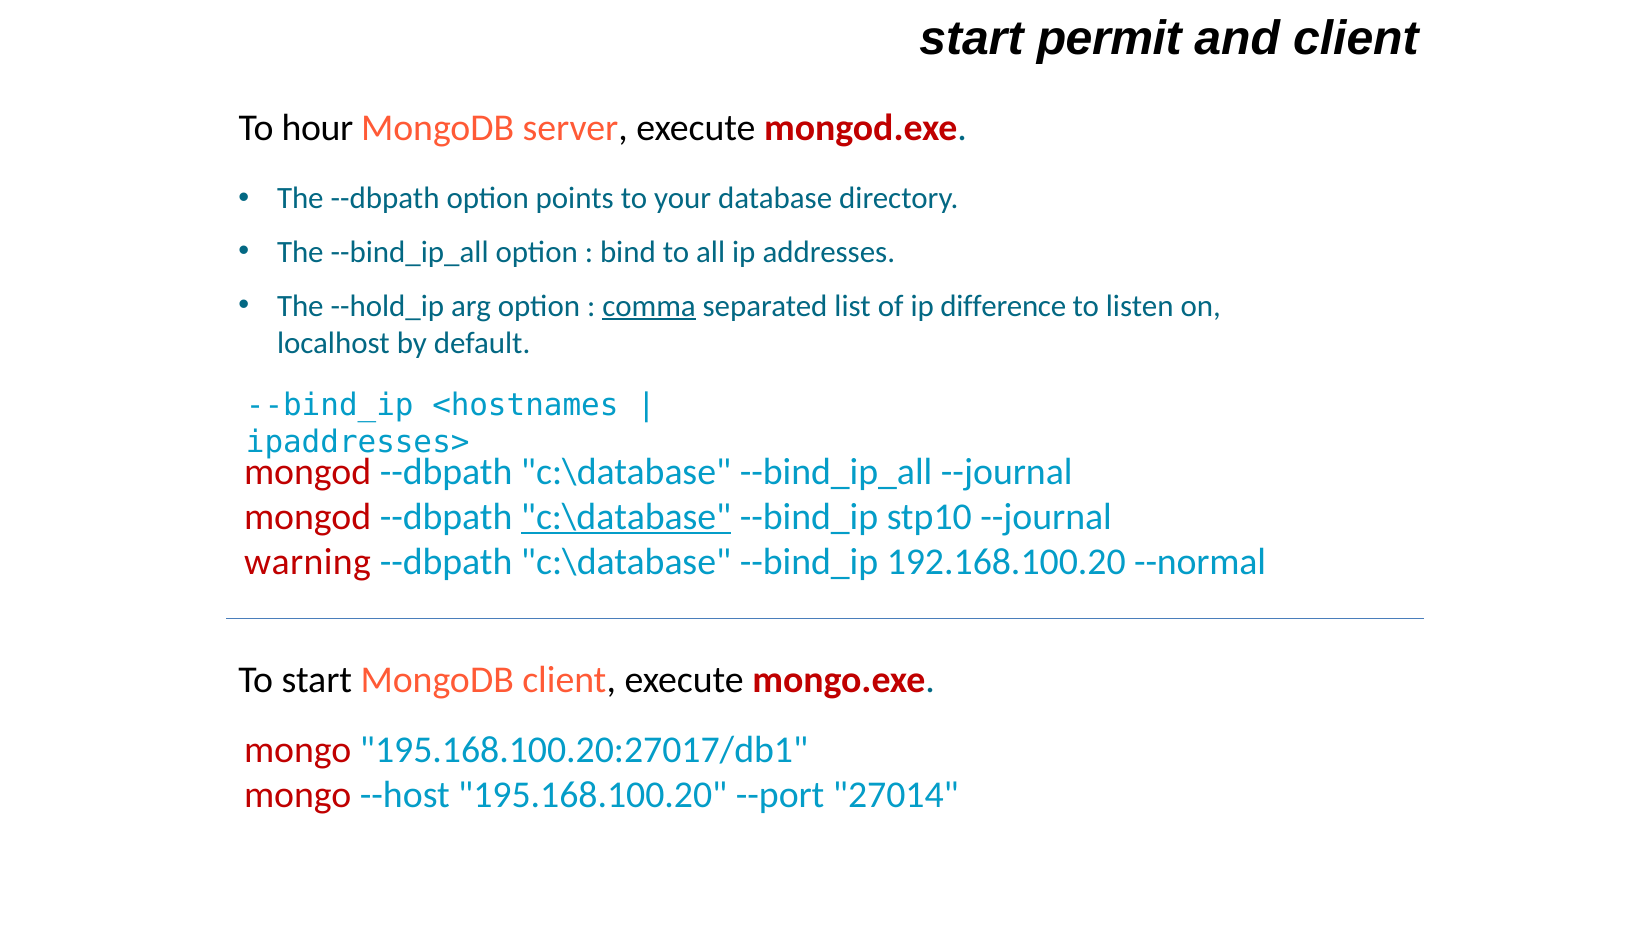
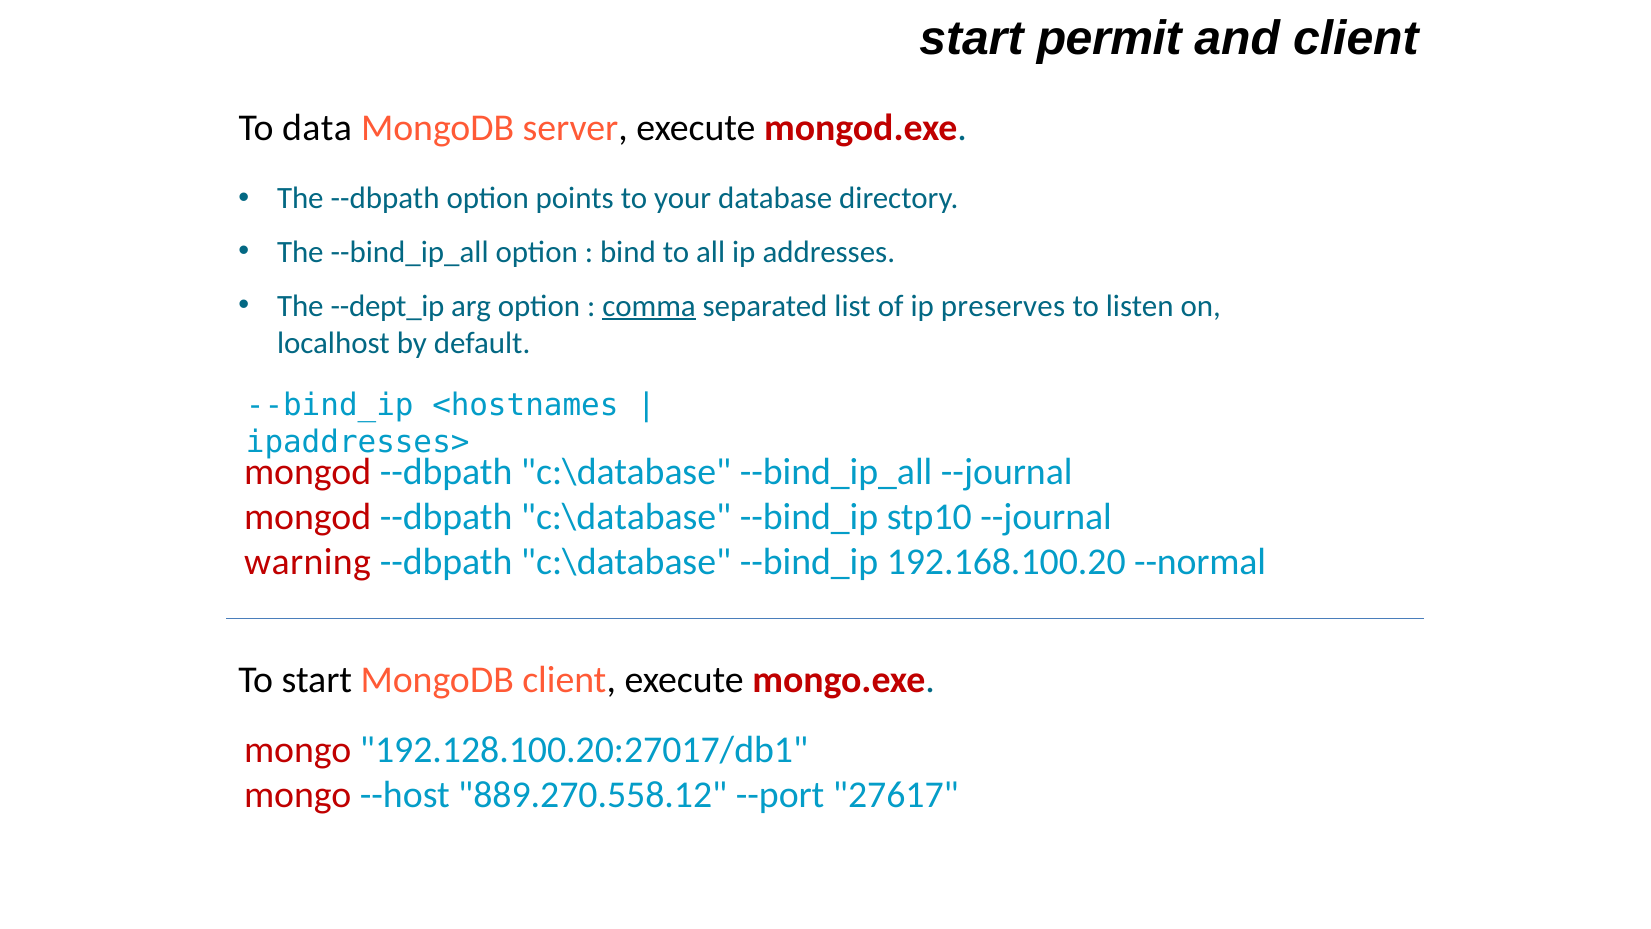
hour: hour -> data
--hold_ip: --hold_ip -> --dept_ip
difference: difference -> preserves
c:\database at (626, 517) underline: present -> none
195.168.100.20:27017/db1: 195.168.100.20:27017/db1 -> 192.128.100.20:27017/db1
195.168.100.20: 195.168.100.20 -> 889.270.558.12
27014: 27014 -> 27617
